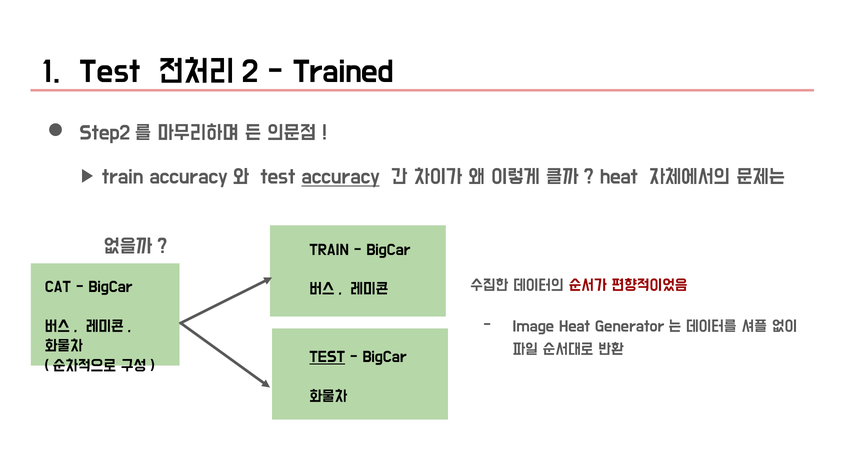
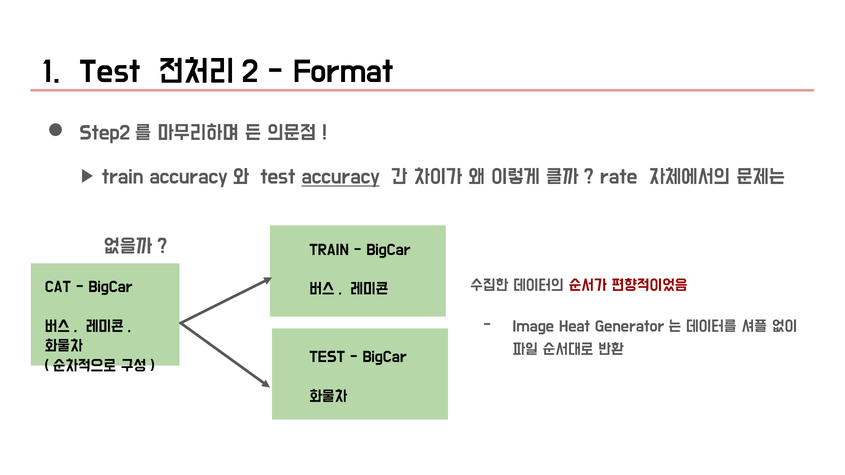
Trained: Trained -> Format
heat at (619, 177): heat -> rate
TEST at (327, 357) underline: present -> none
